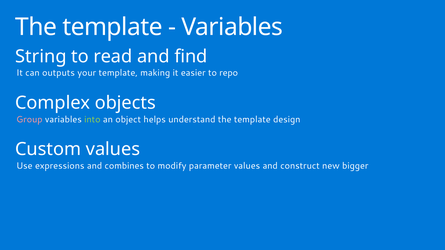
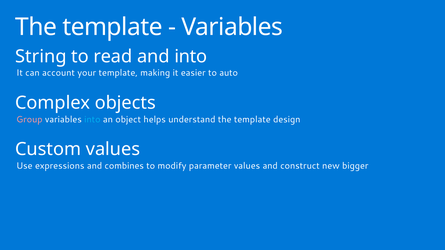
and find: find -> into
outputs: outputs -> account
repo: repo -> auto
into at (92, 120) colour: light green -> light blue
